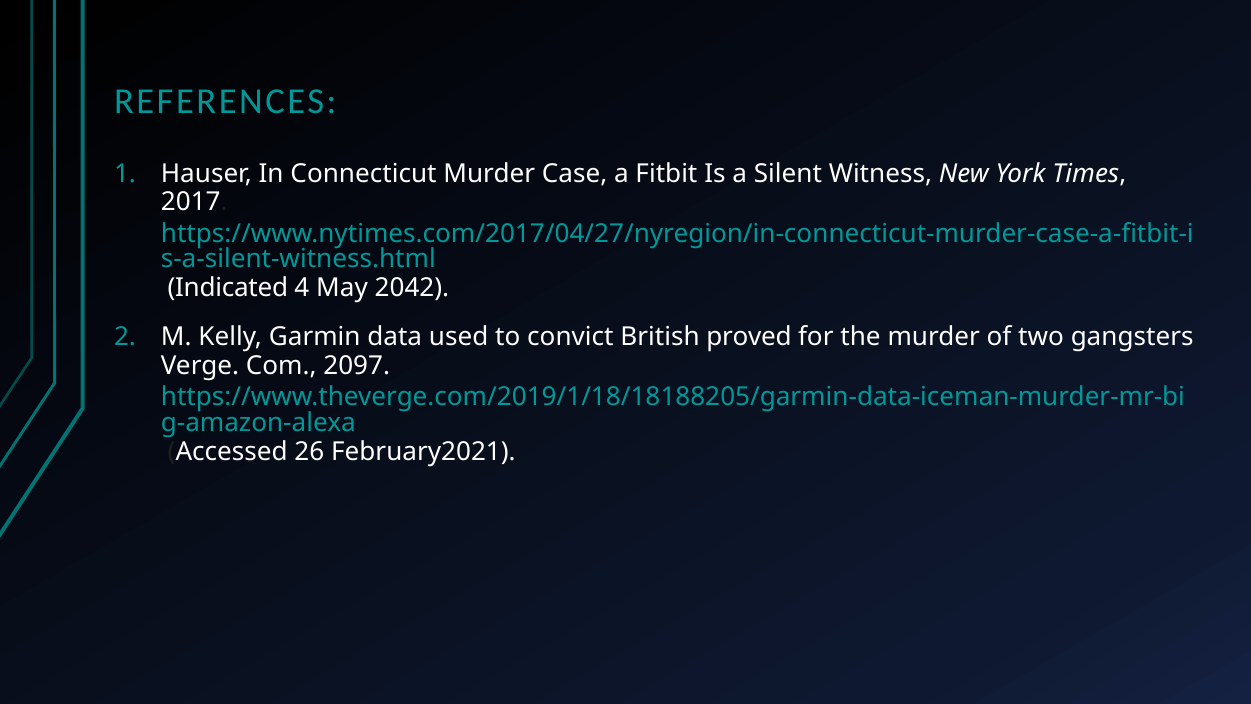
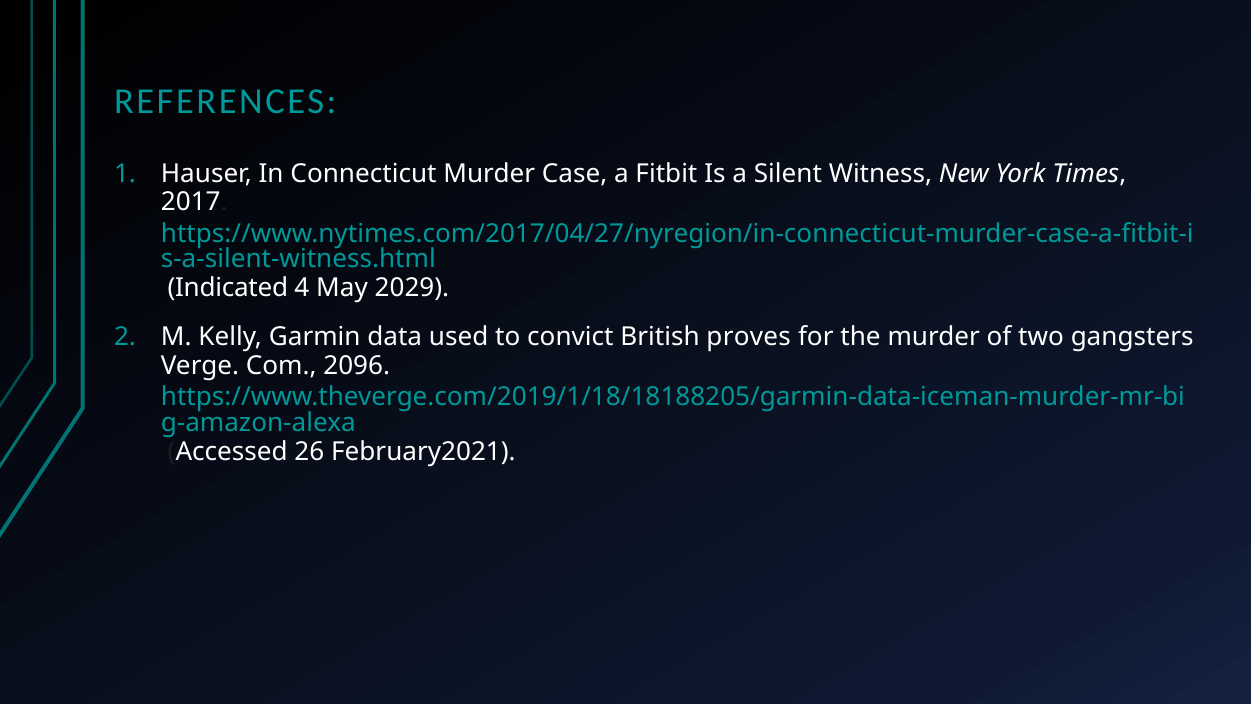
2042: 2042 -> 2029
proved: proved -> proves
2097: 2097 -> 2096
